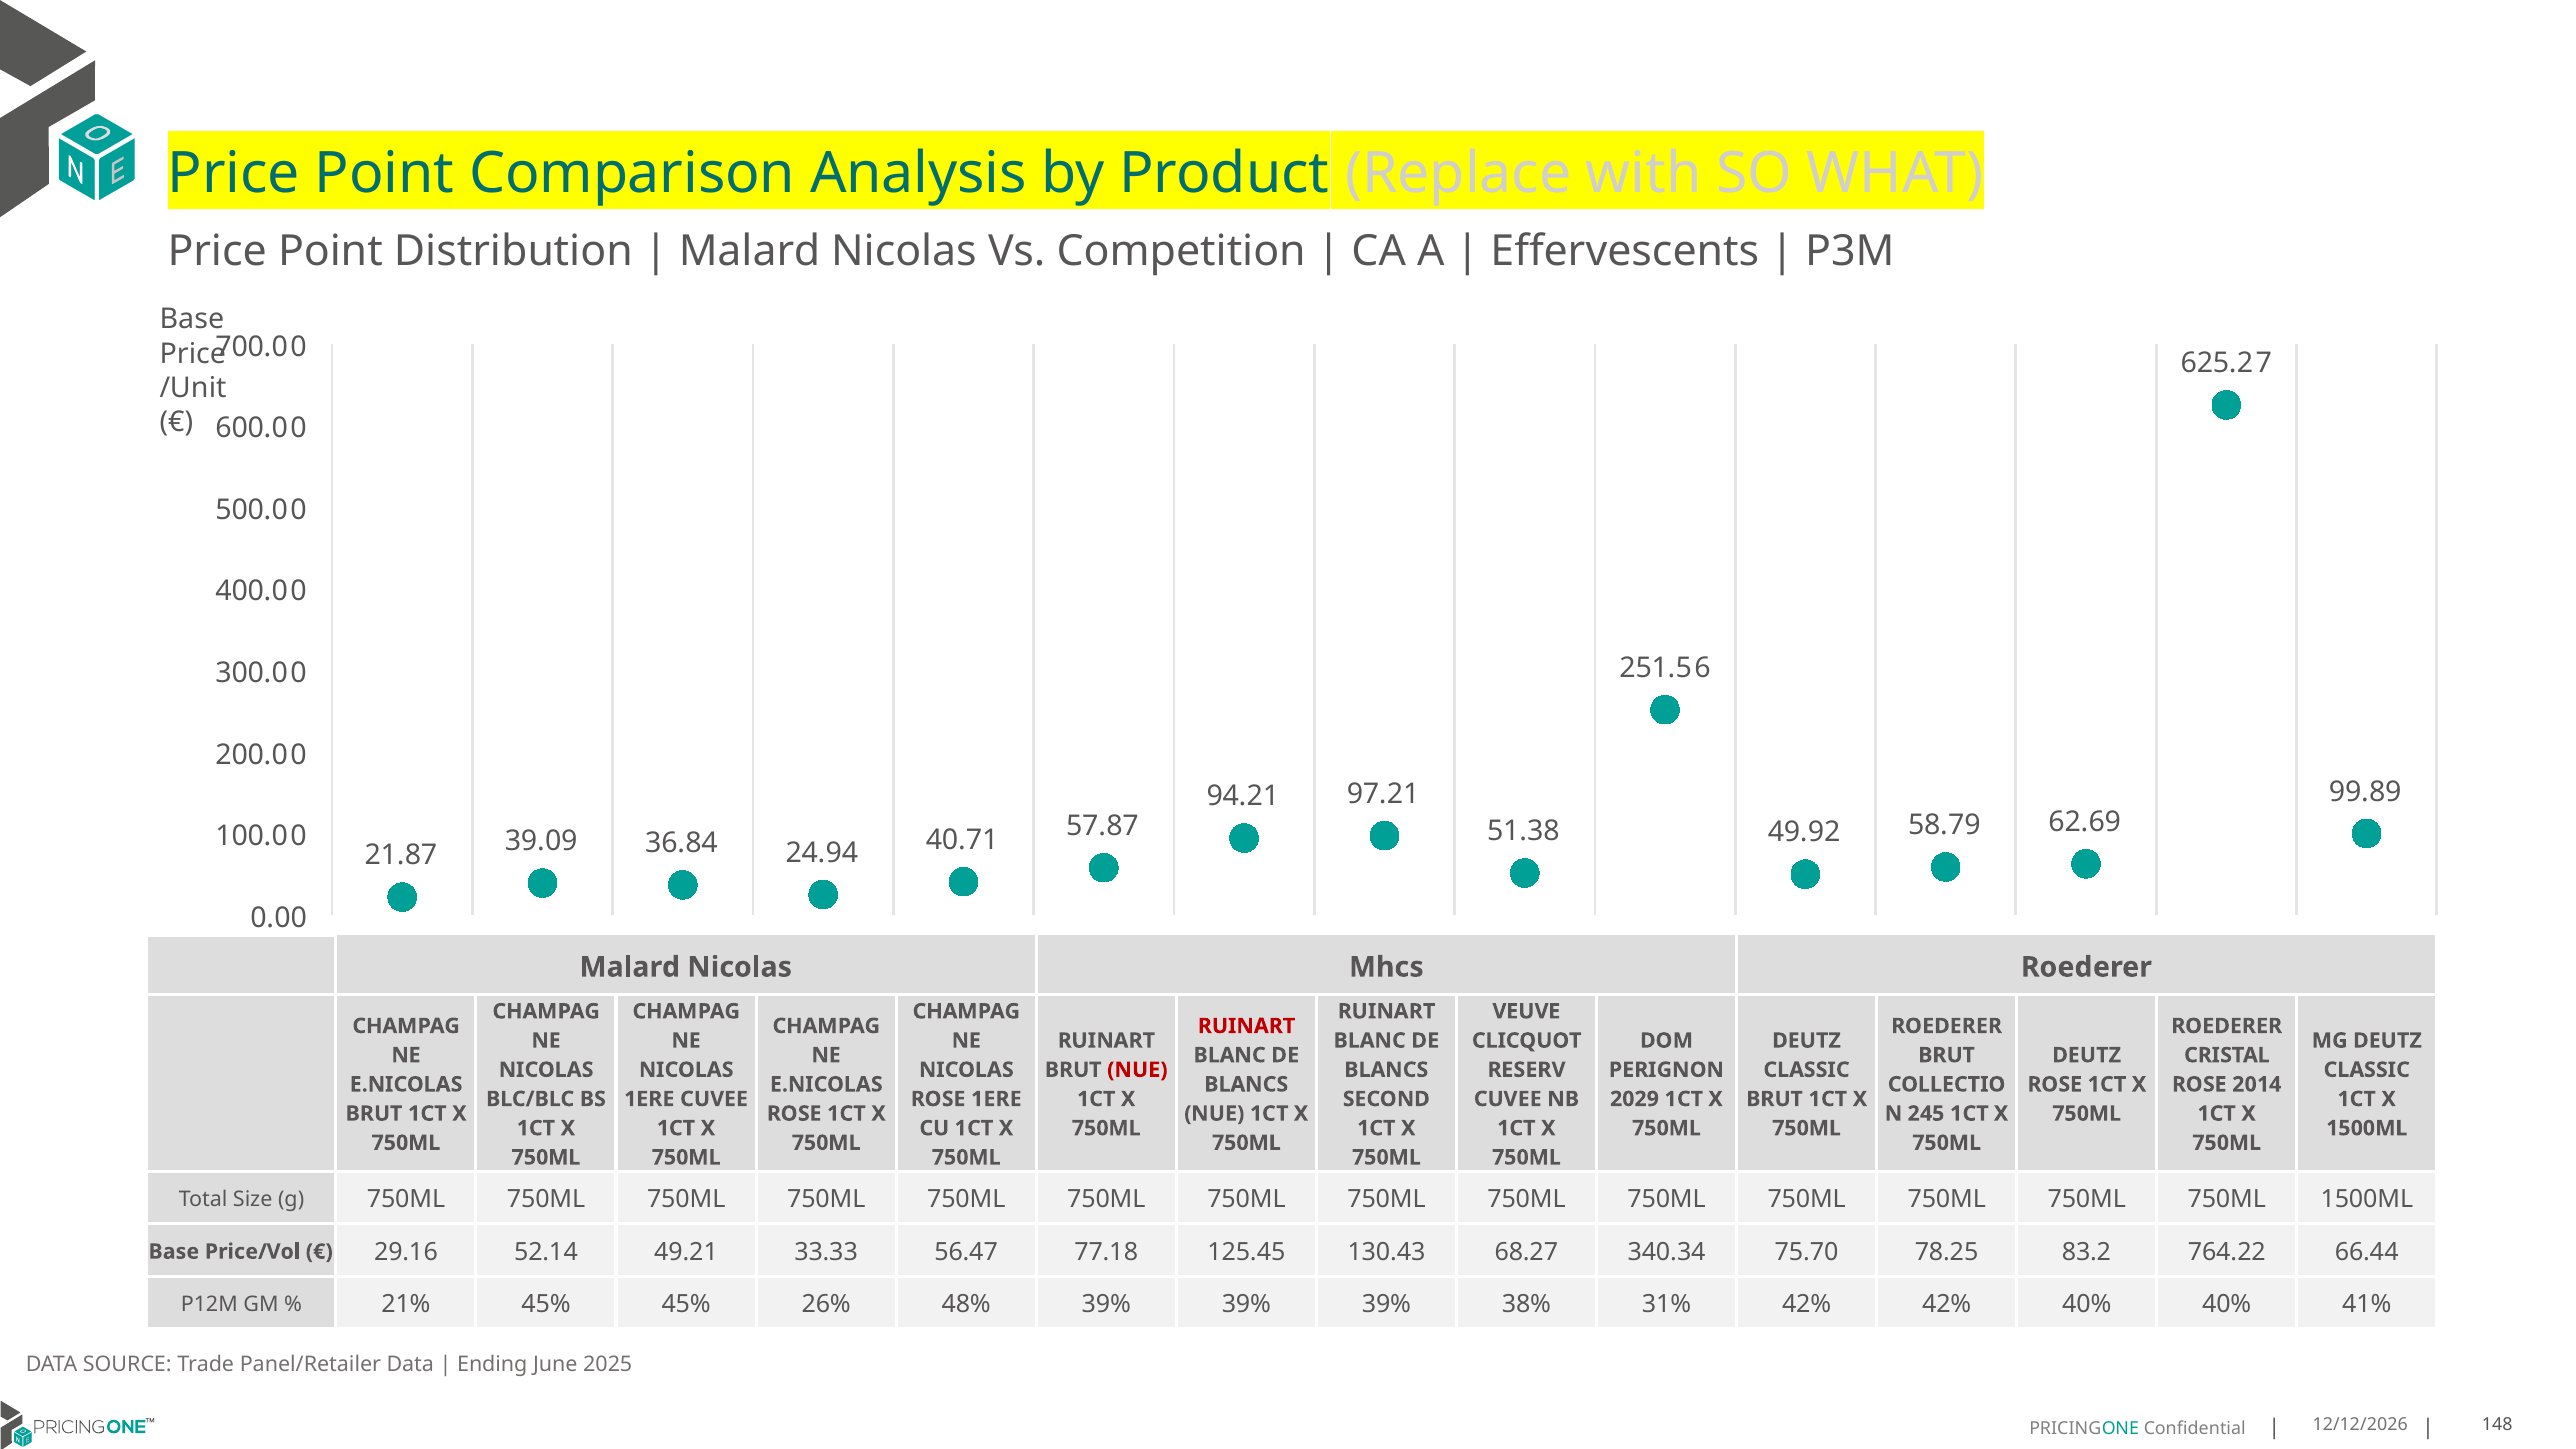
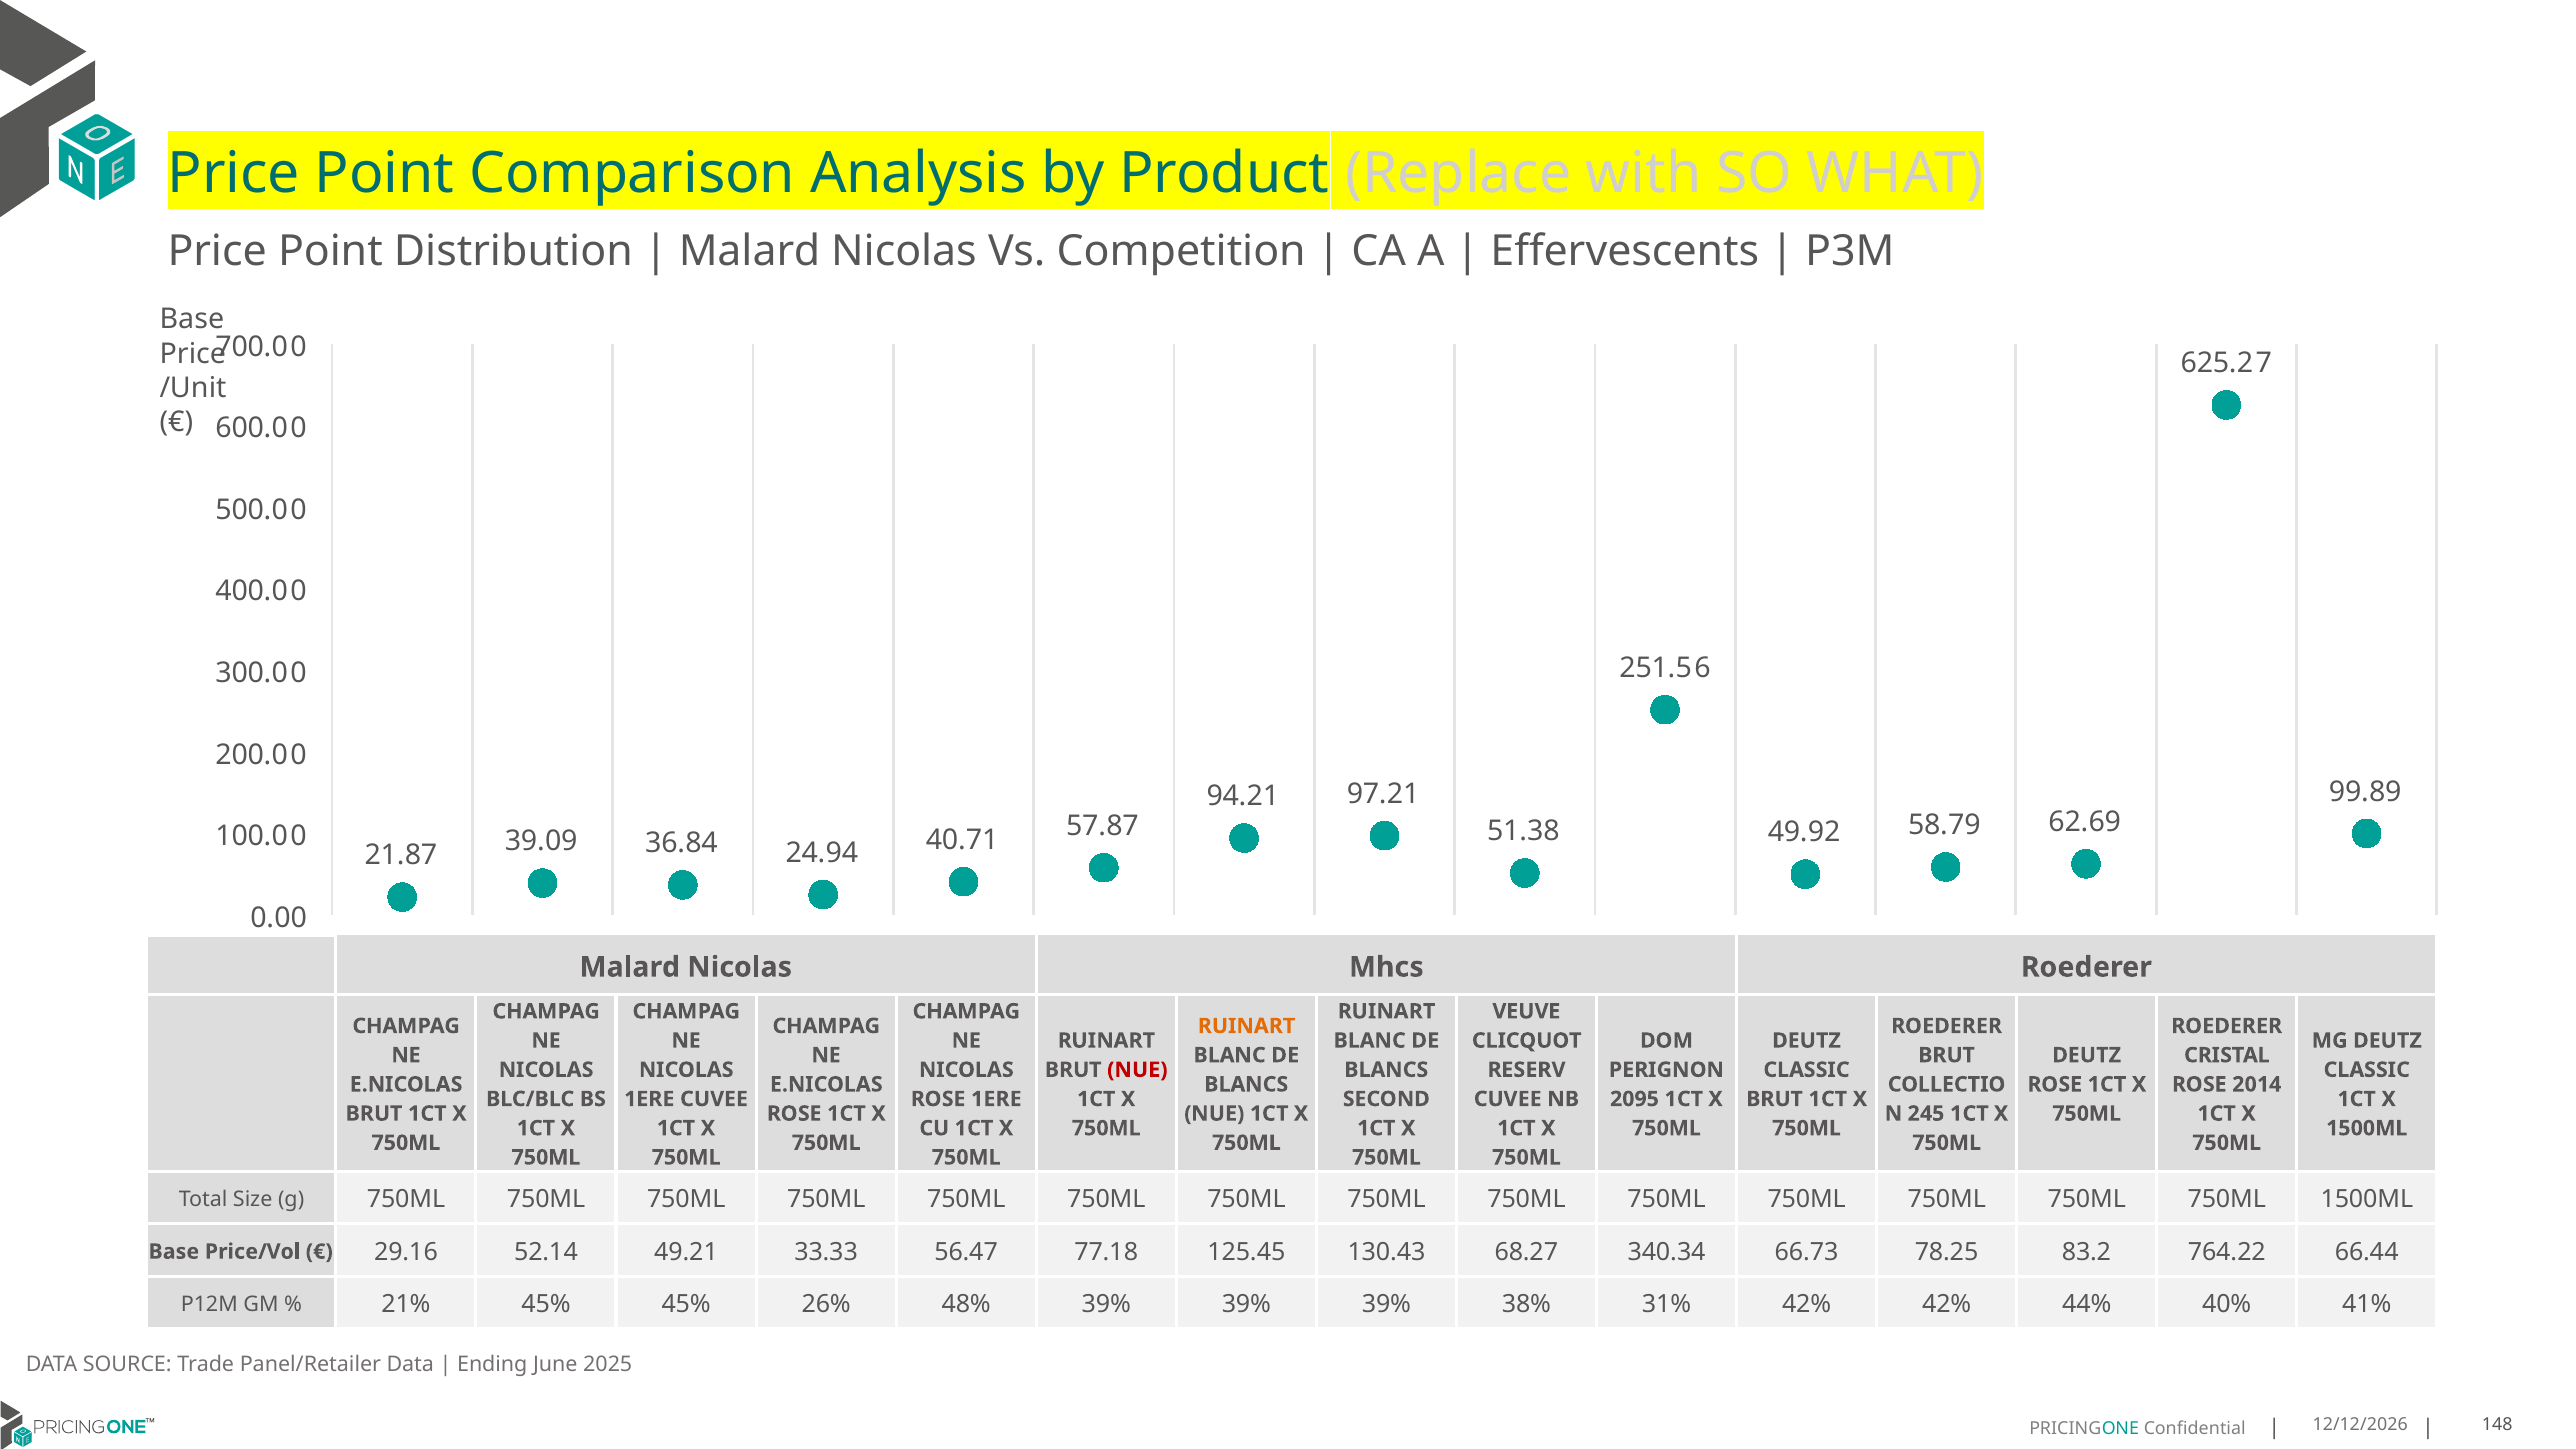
RUINART at (1246, 1026) colour: red -> orange
2029: 2029 -> 2095
75.70: 75.70 -> 66.73
42% 40%: 40% -> 44%
